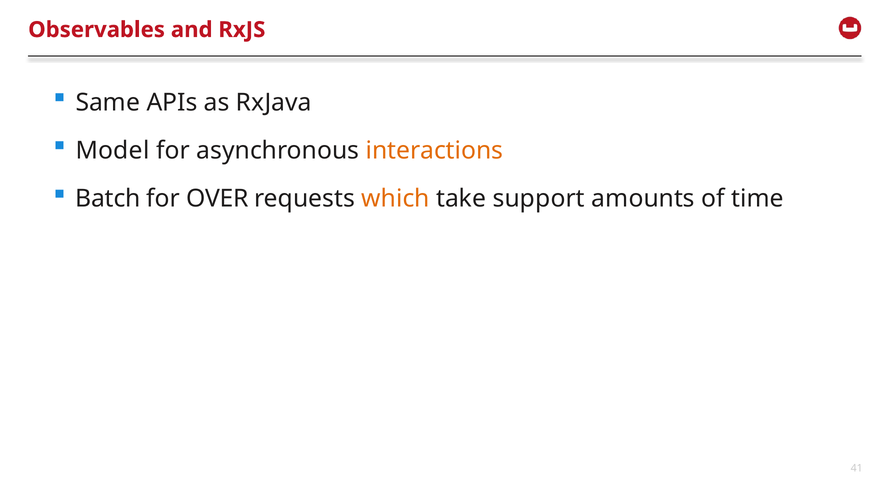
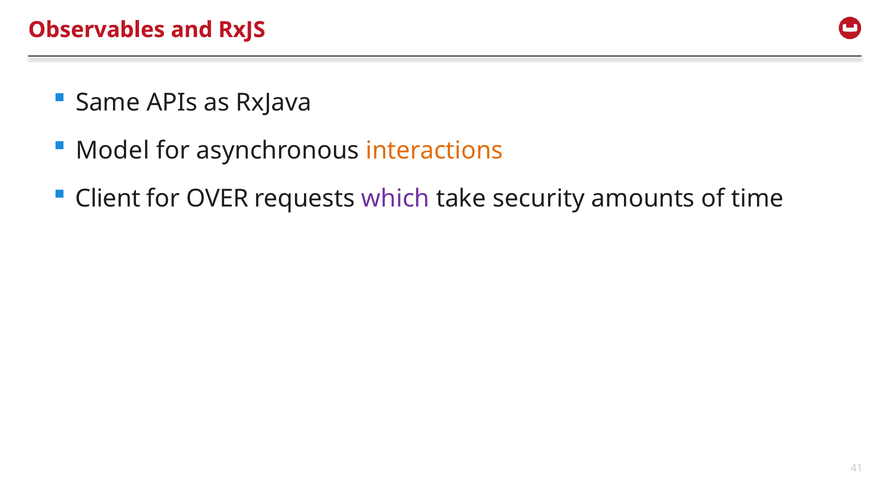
Batch: Batch -> Client
which colour: orange -> purple
support: support -> security
